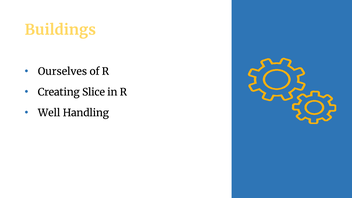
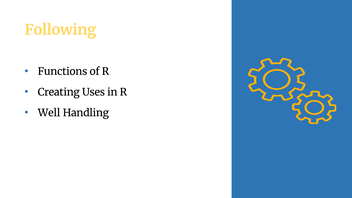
Buildings: Buildings -> Following
Ourselves: Ourselves -> Functions
Slice: Slice -> Uses
